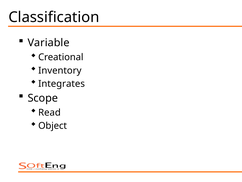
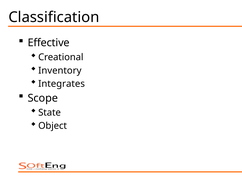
Variable: Variable -> Effective
Read: Read -> State
